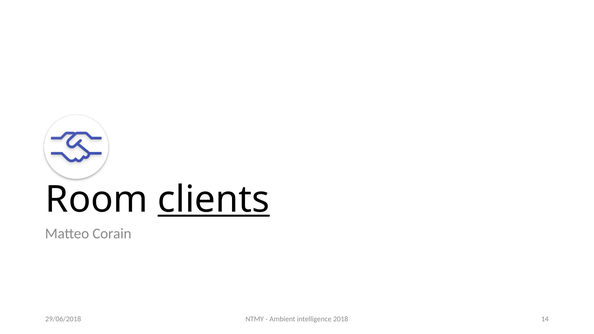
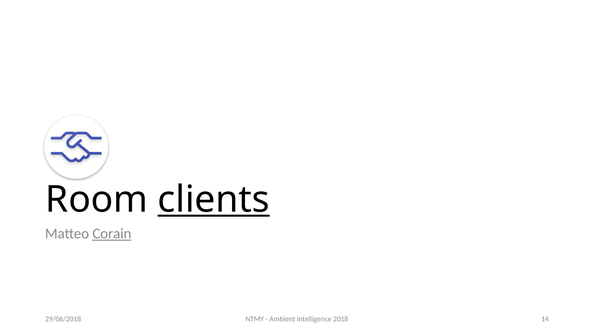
Corain underline: none -> present
